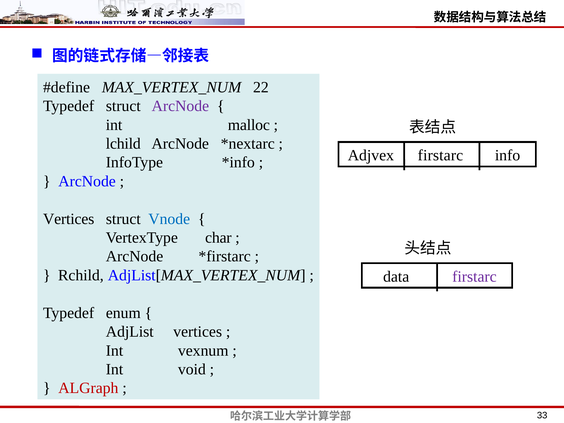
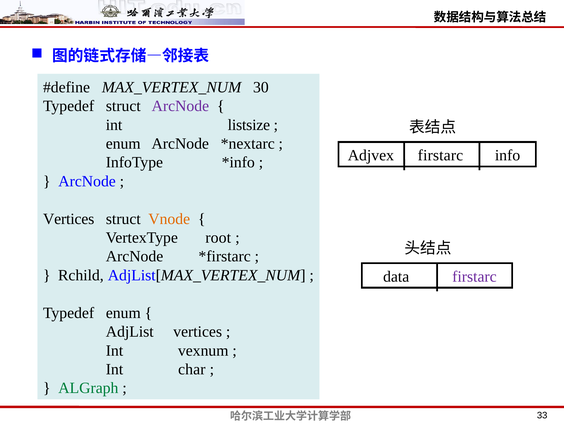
22: 22 -> 30
malloc: malloc -> listsize
lchild at (123, 144): lchild -> enum
Vnode colour: blue -> orange
char: char -> root
void: void -> char
ALGraph colour: red -> green
